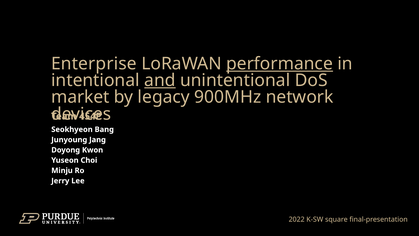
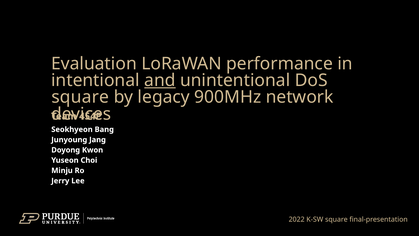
Enterprise: Enterprise -> Evaluation
performance underline: present -> none
market at (80, 97): market -> square
